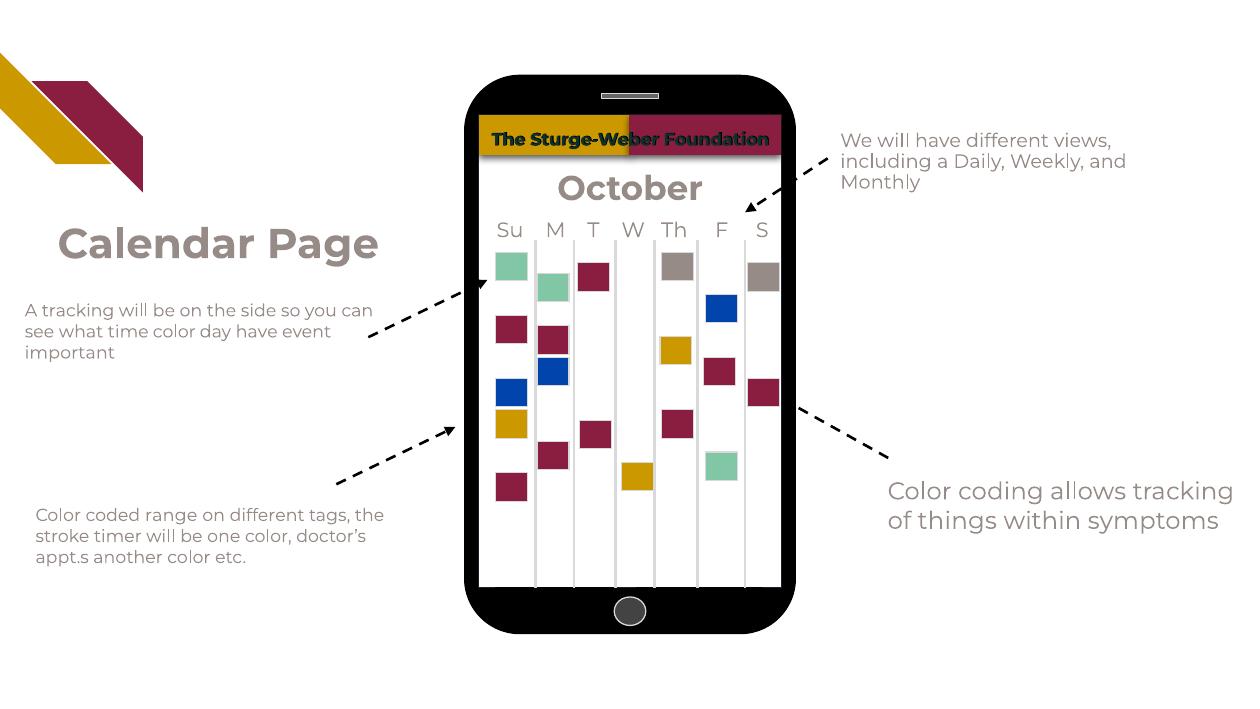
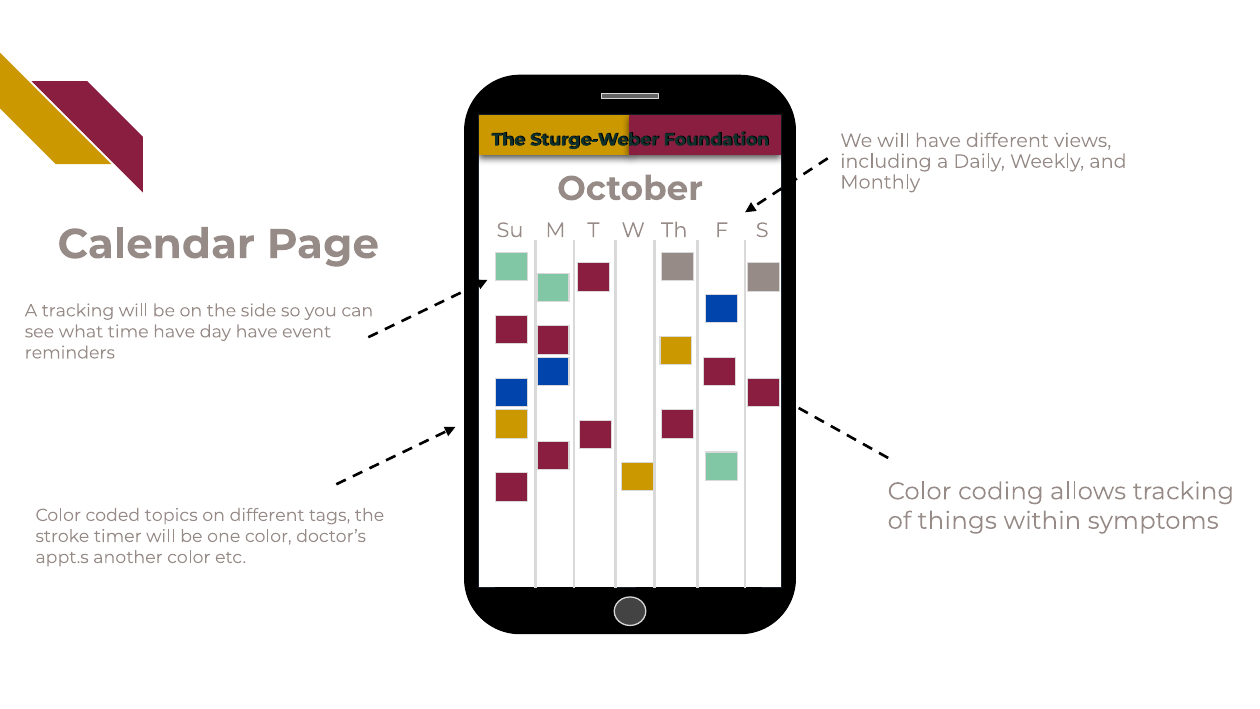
time color: color -> have
important: important -> reminders
range: range -> topics
